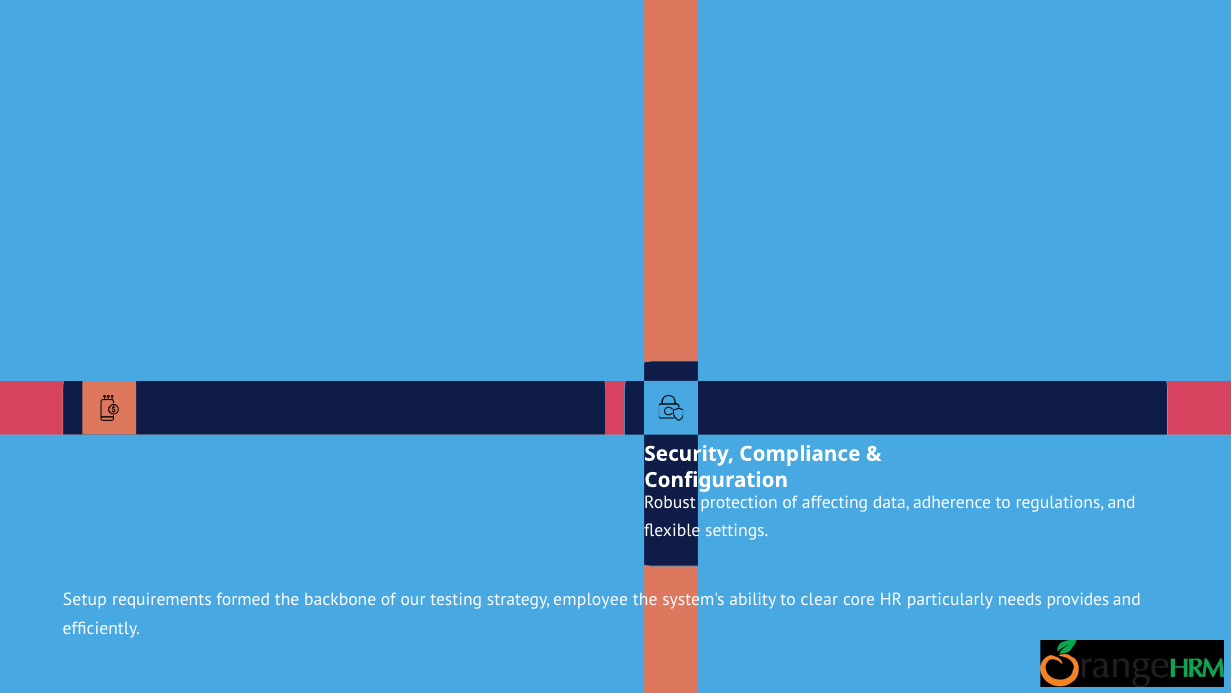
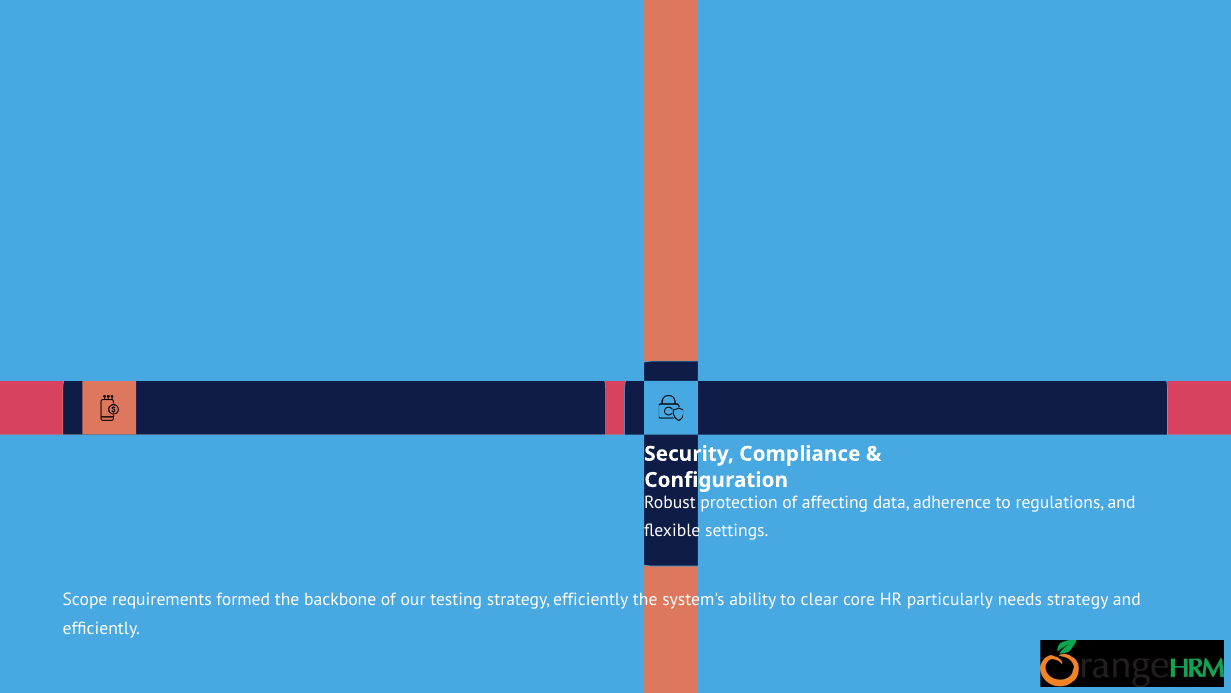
Setup: Setup -> Scope
strategy employee: employee -> efficiently
needs provides: provides -> strategy
